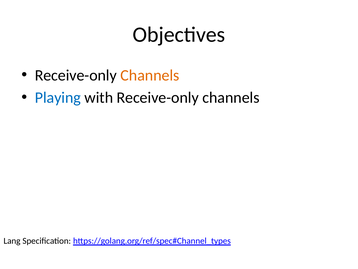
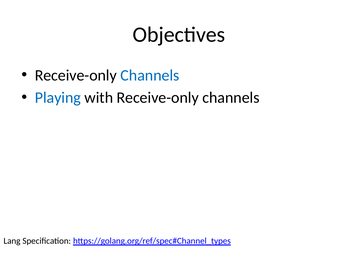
Channels at (150, 75) colour: orange -> blue
